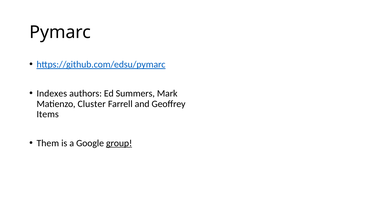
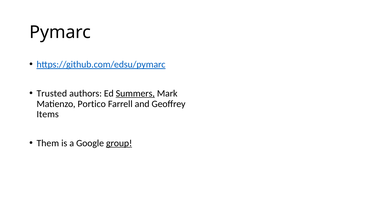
Indexes: Indexes -> Trusted
Summers underline: none -> present
Cluster: Cluster -> Portico
